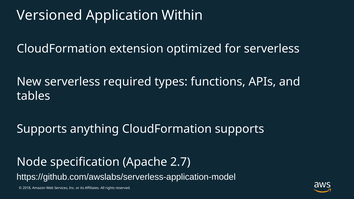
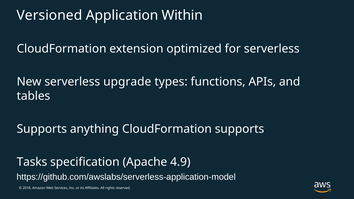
required: required -> upgrade
Node: Node -> Tasks
2.7: 2.7 -> 4.9
